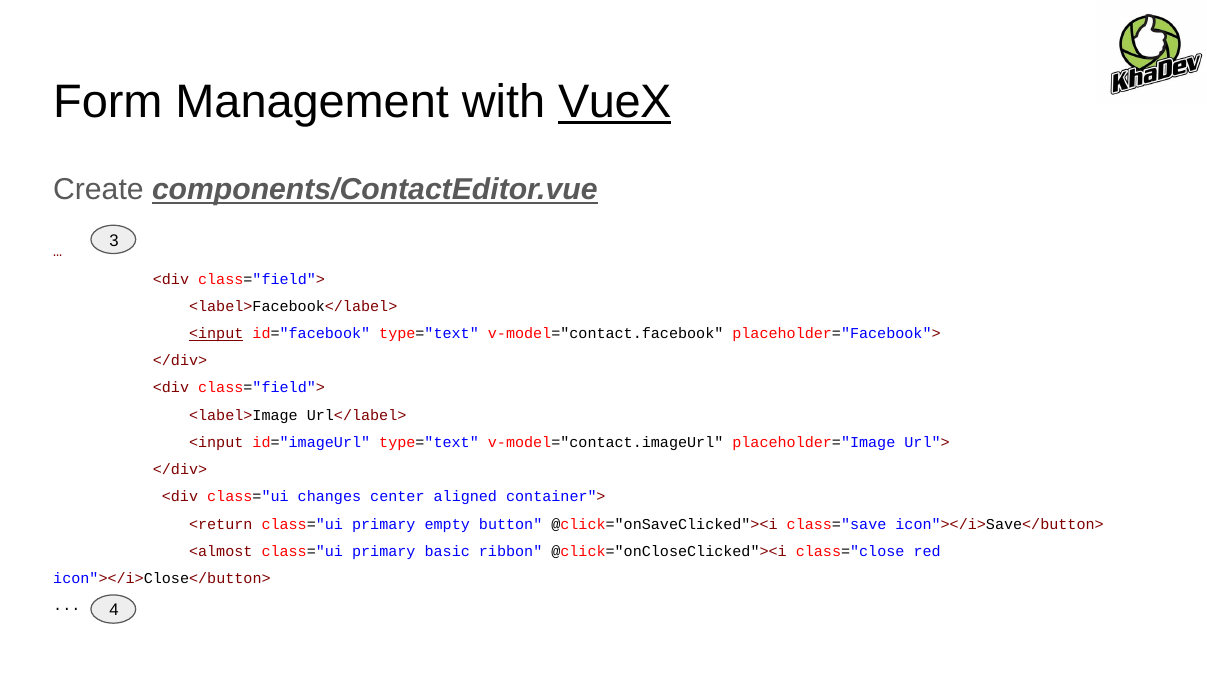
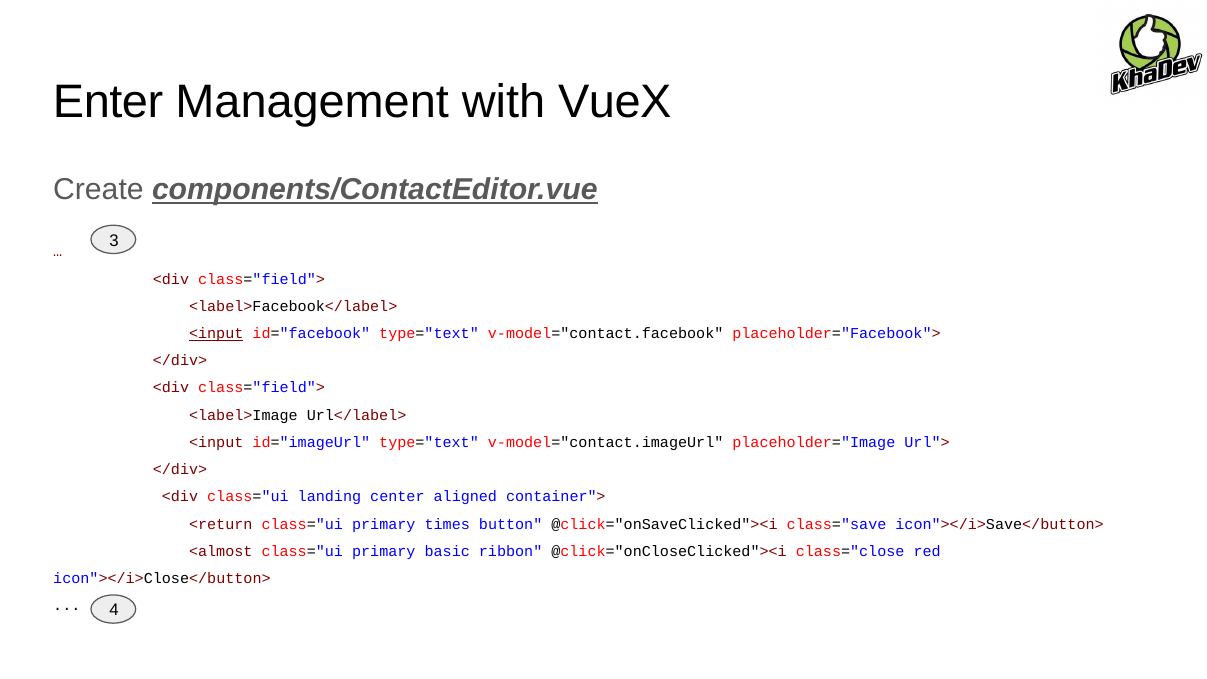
Form: Form -> Enter
VueX underline: present -> none
changes: changes -> landing
empty: empty -> times
